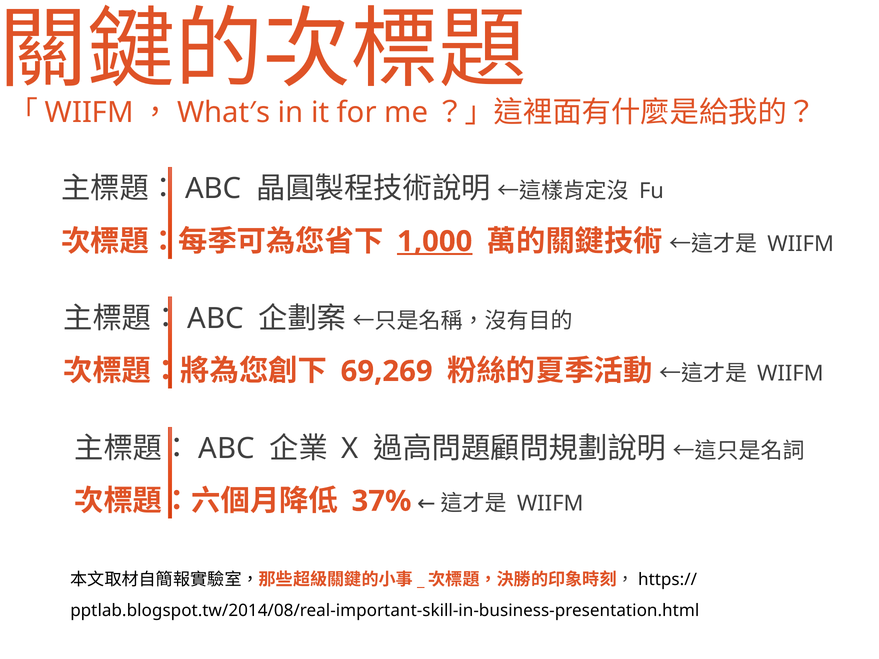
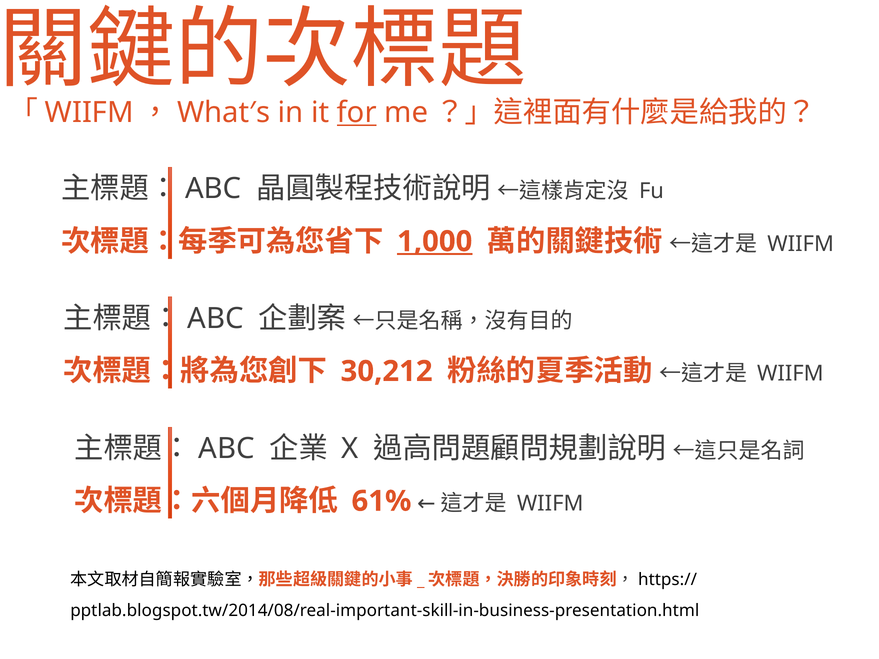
for underline: none -> present
69,269: 69,269 -> 30,212
37%: 37% -> 61%
